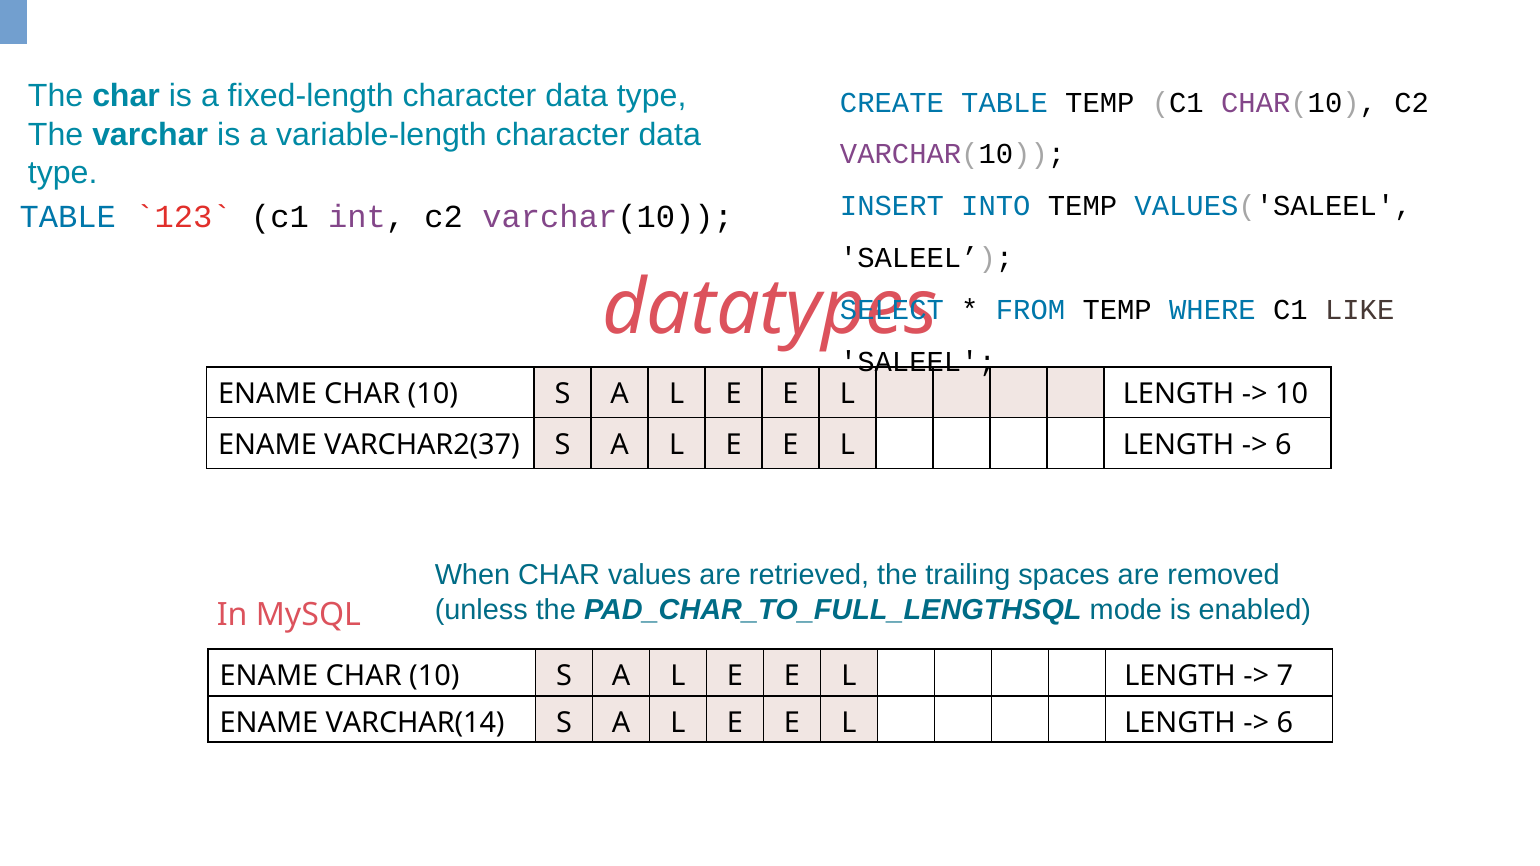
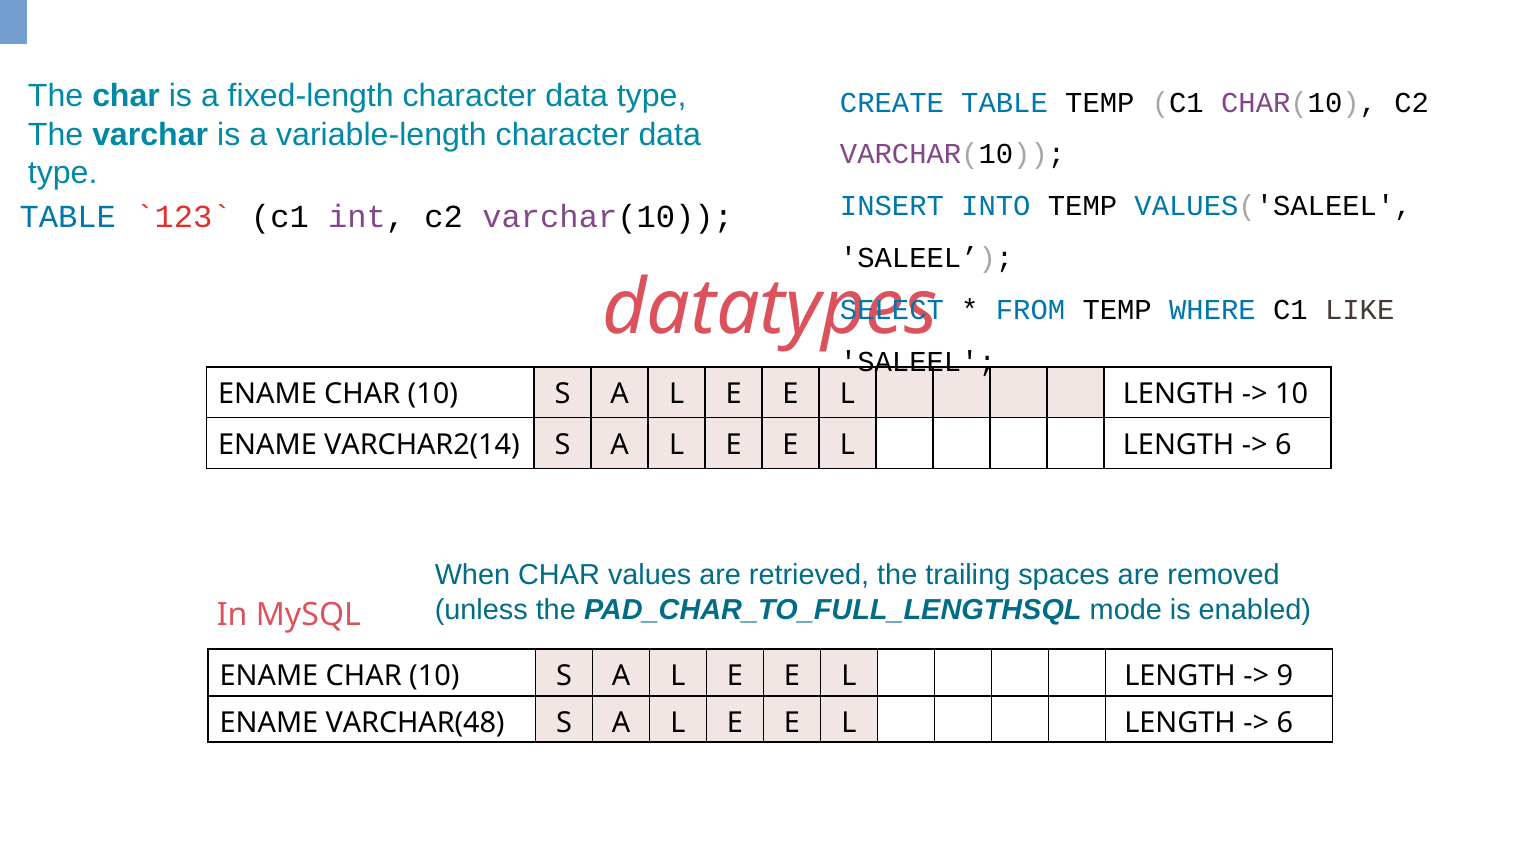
VARCHAR2(37: VARCHAR2(37 -> VARCHAR2(14
7: 7 -> 9
VARCHAR(14: VARCHAR(14 -> VARCHAR(48
